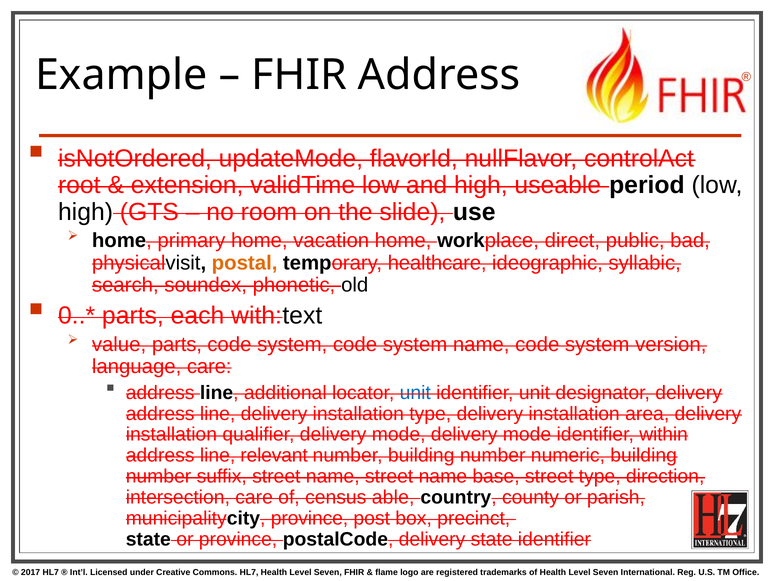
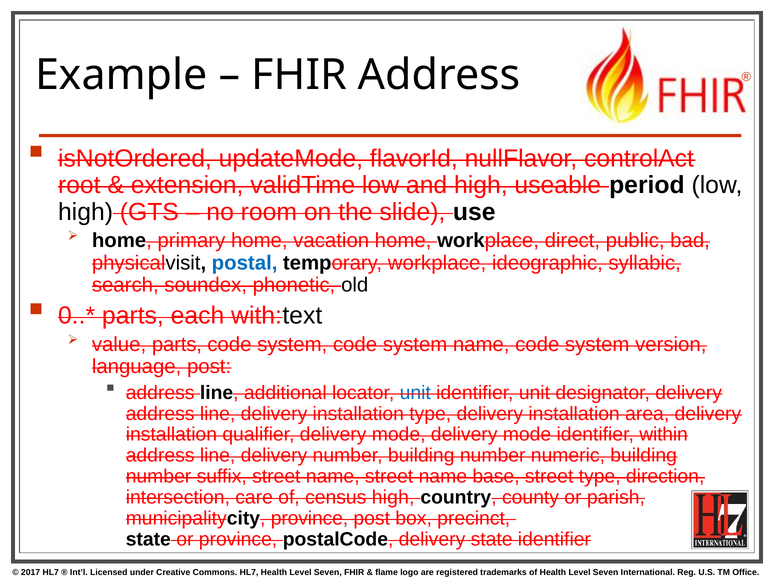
postal colour: orange -> blue
temporary healthcare: healthcare -> workplace
language care: care -> post
relevant at (274, 455): relevant -> delivery
census able: able -> high
